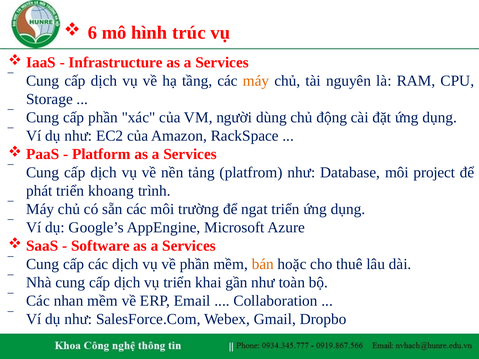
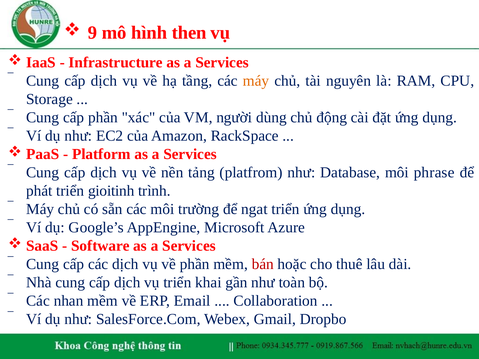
6: 6 -> 9
trúc: trúc -> then
project: project -> phrase
khoang: khoang -> gioitinh
bán colour: orange -> red
